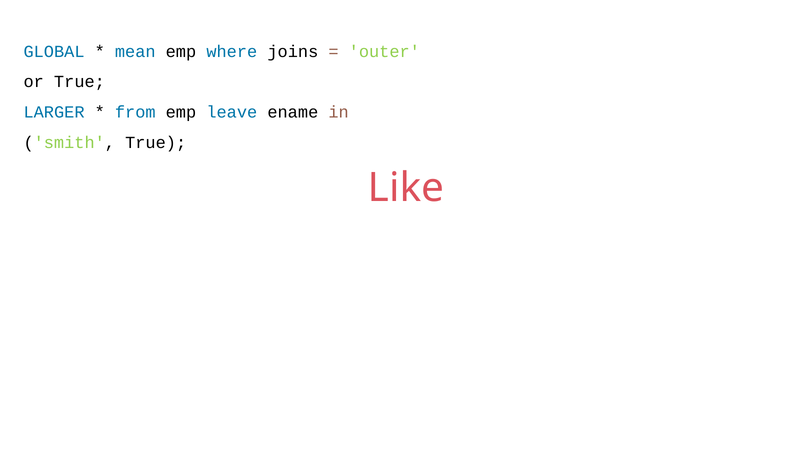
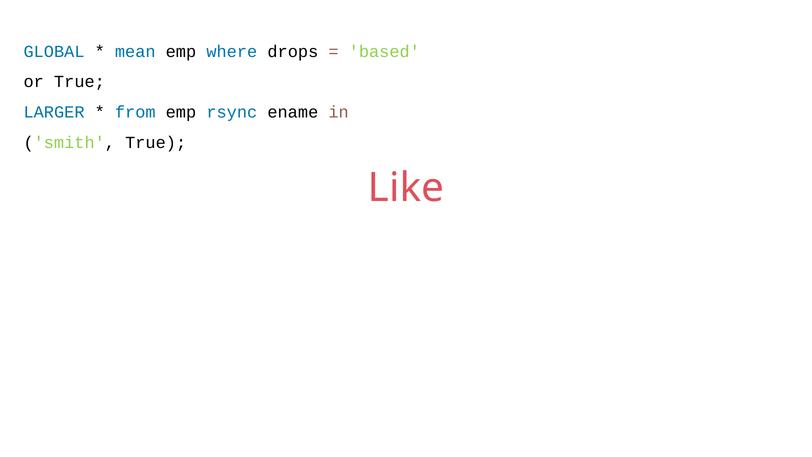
joins: joins -> drops
outer: outer -> based
leave: leave -> rsync
